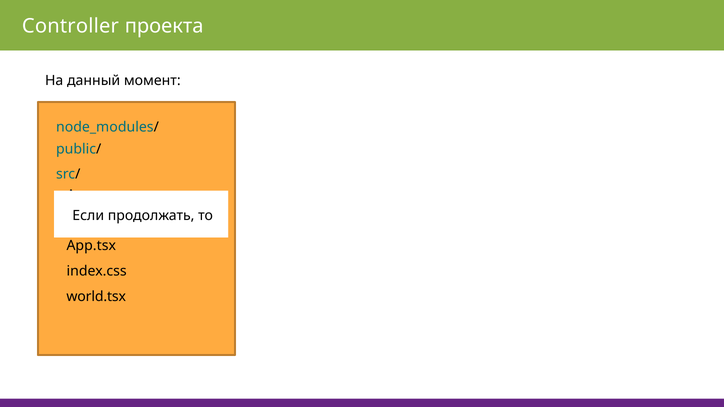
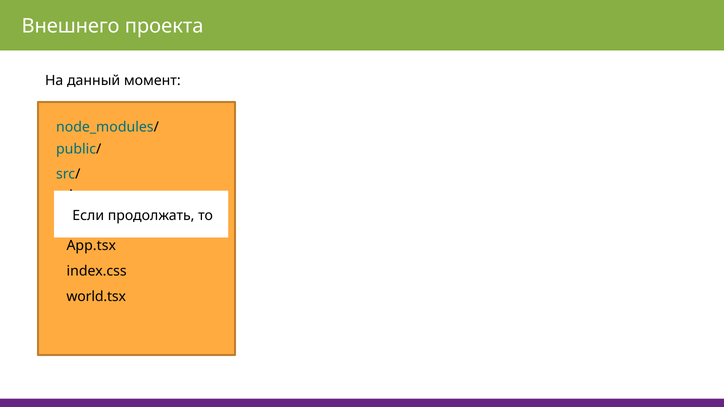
Controller: Controller -> Внешнего
